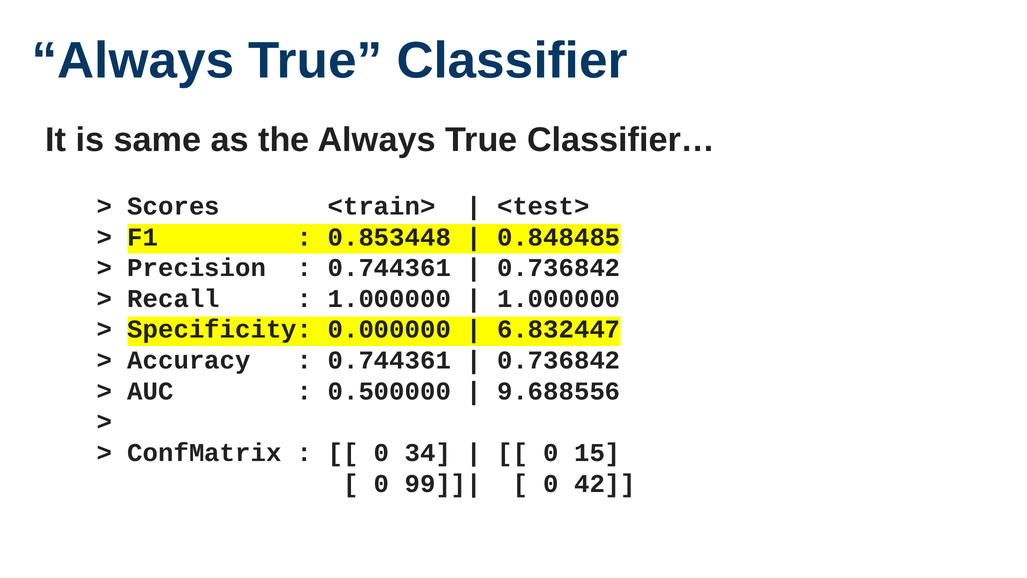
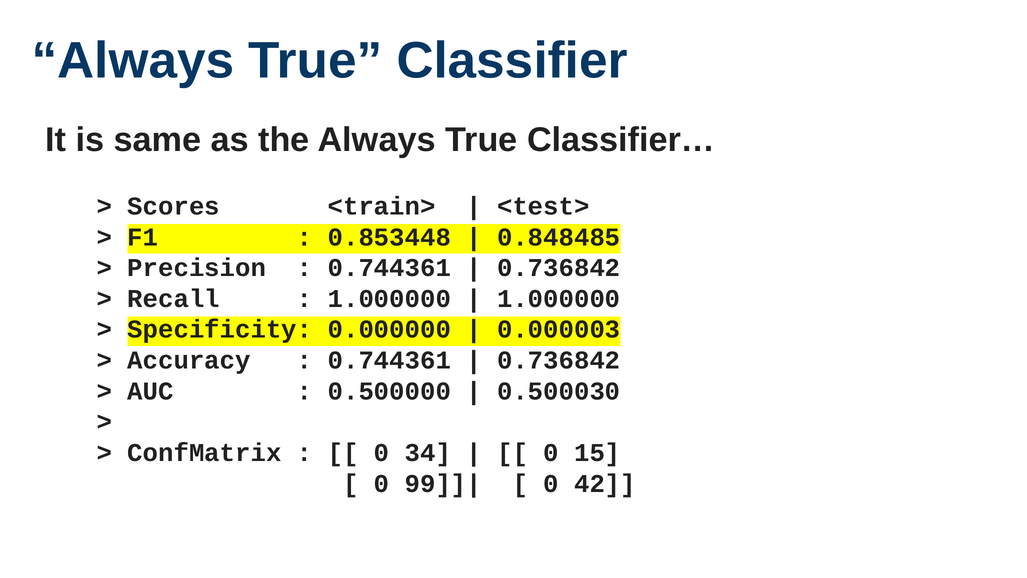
6.832447: 6.832447 -> 0.000003
9.688556: 9.688556 -> 0.500030
